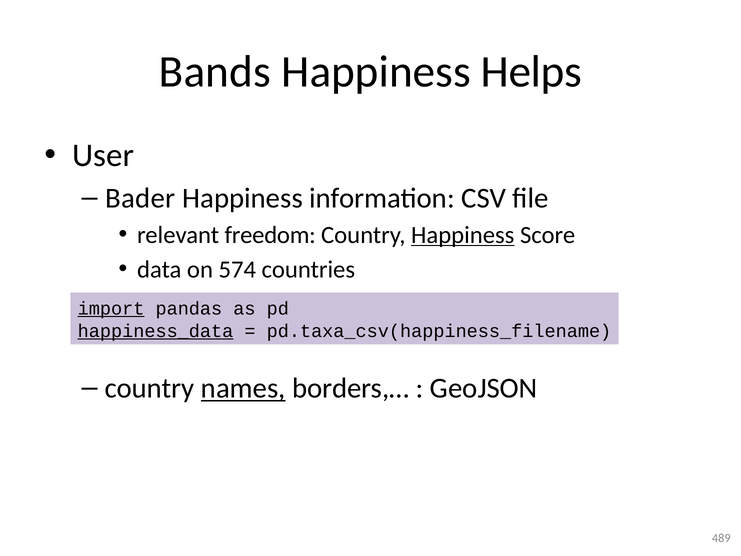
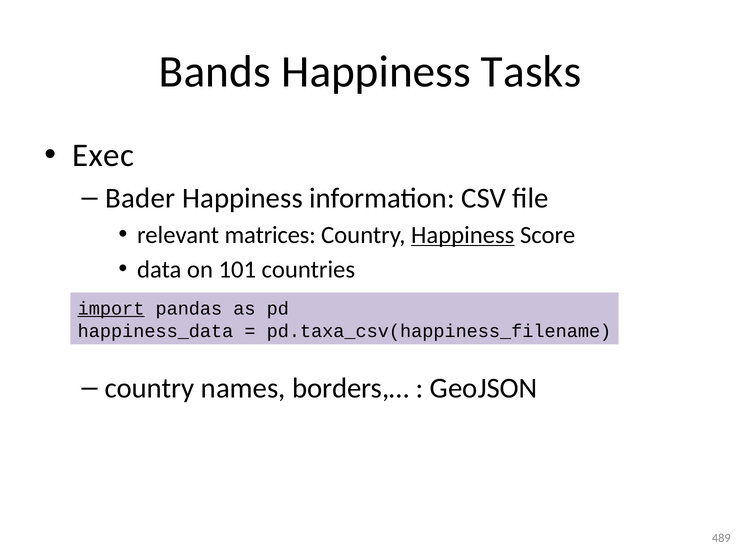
Helps: Helps -> Tasks
User: User -> Exec
freedom: freedom -> matrices
574: 574 -> 101
happiness_data underline: present -> none
names underline: present -> none
